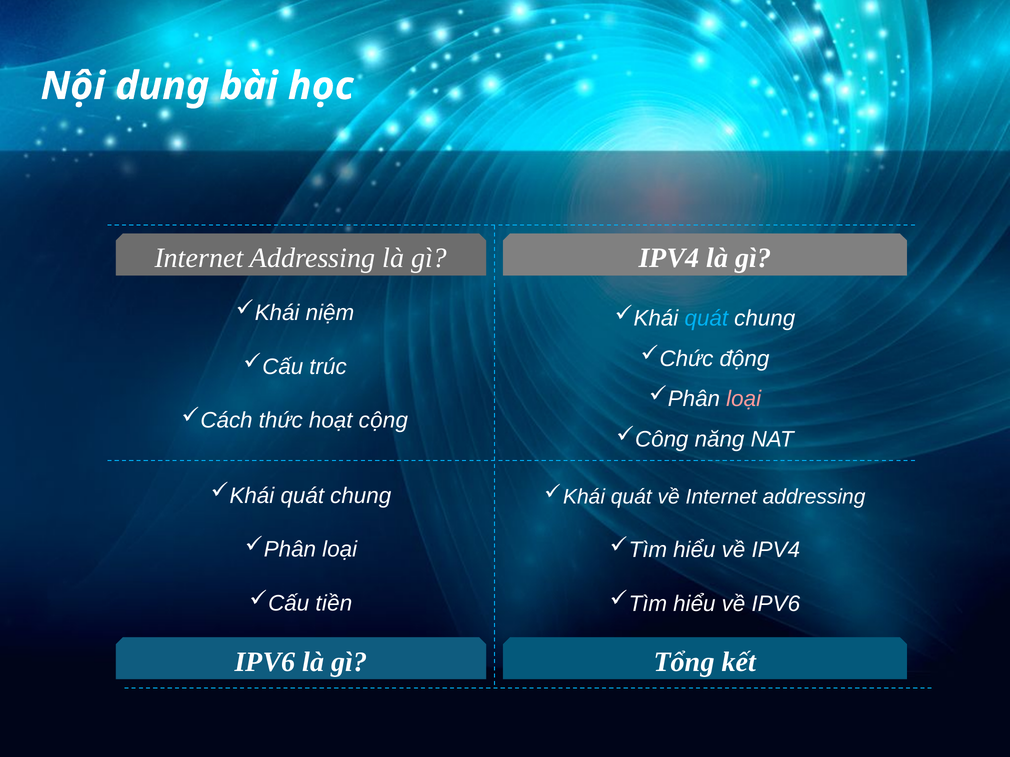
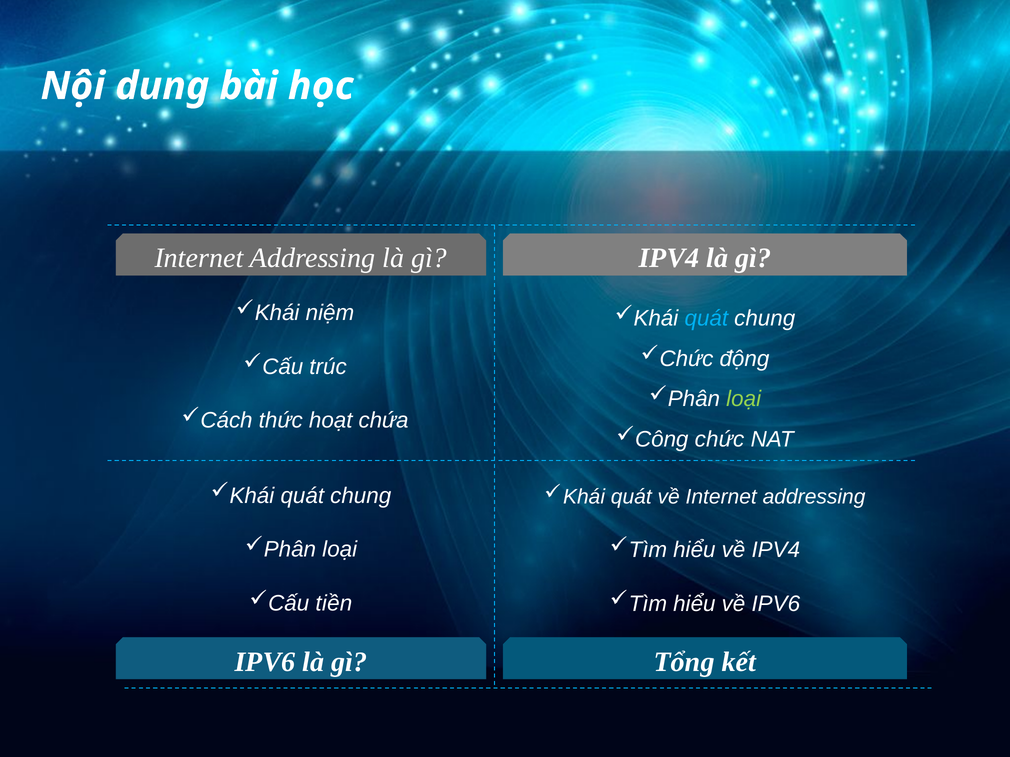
loại at (744, 399) colour: pink -> light green
cộng: cộng -> chứa
năng: năng -> chức
